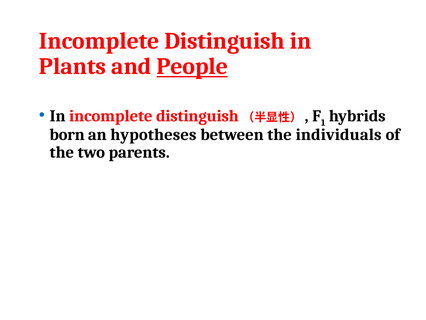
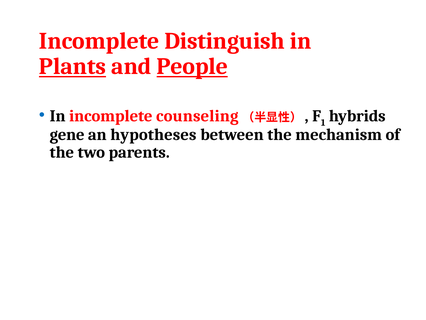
Plants underline: none -> present
In incomplete distinguish: distinguish -> counseling
born: born -> gene
individuals: individuals -> mechanism
